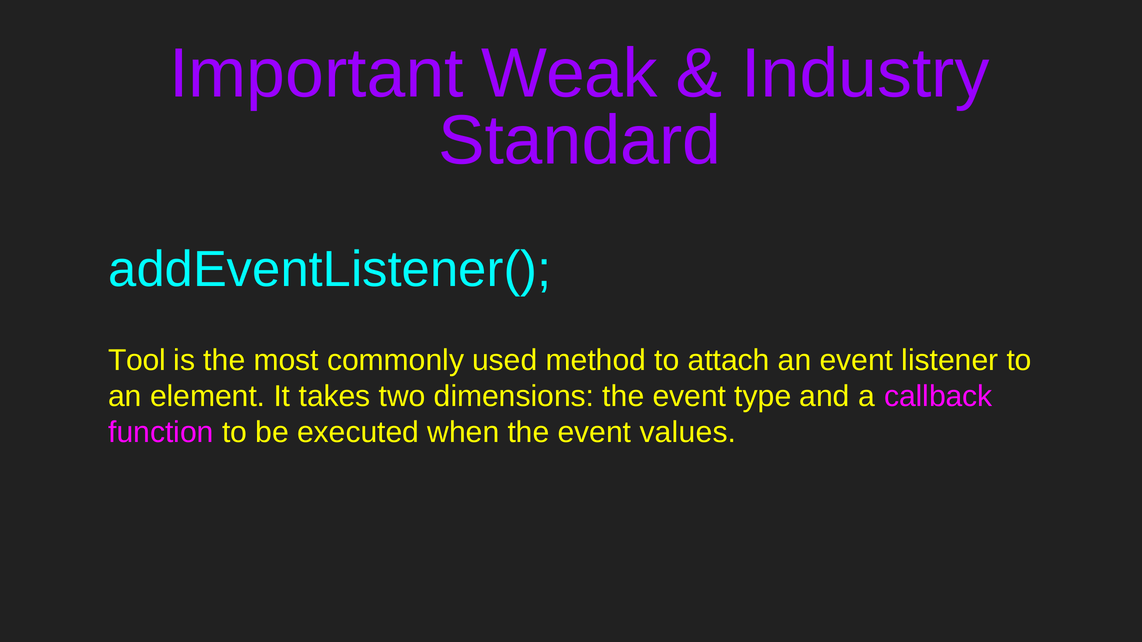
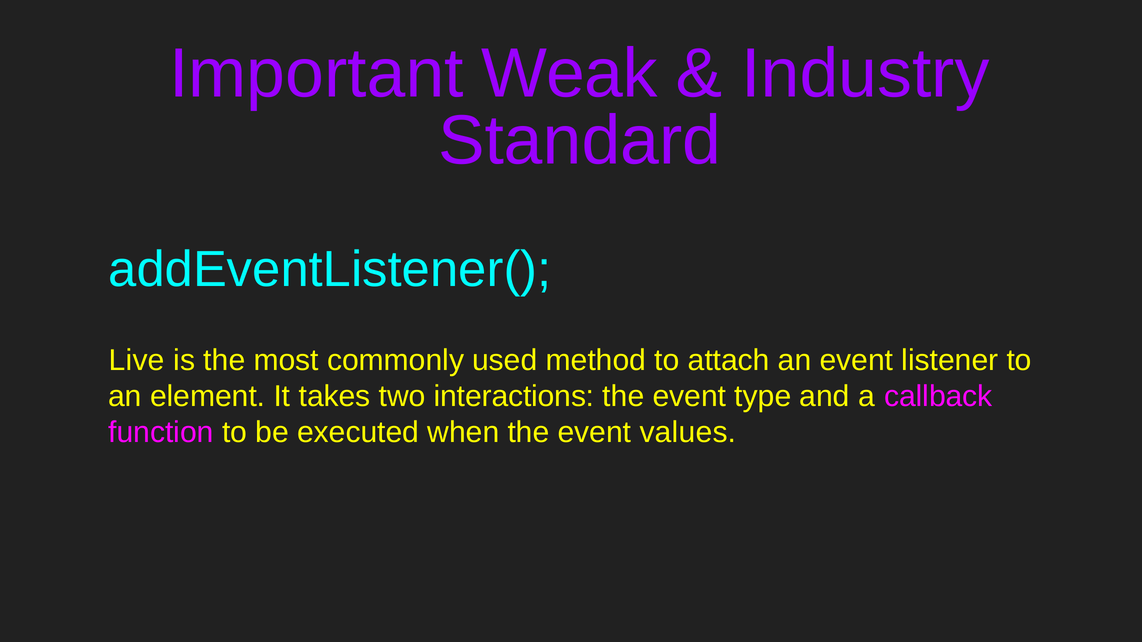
Tool: Tool -> Live
dimensions: dimensions -> interactions
